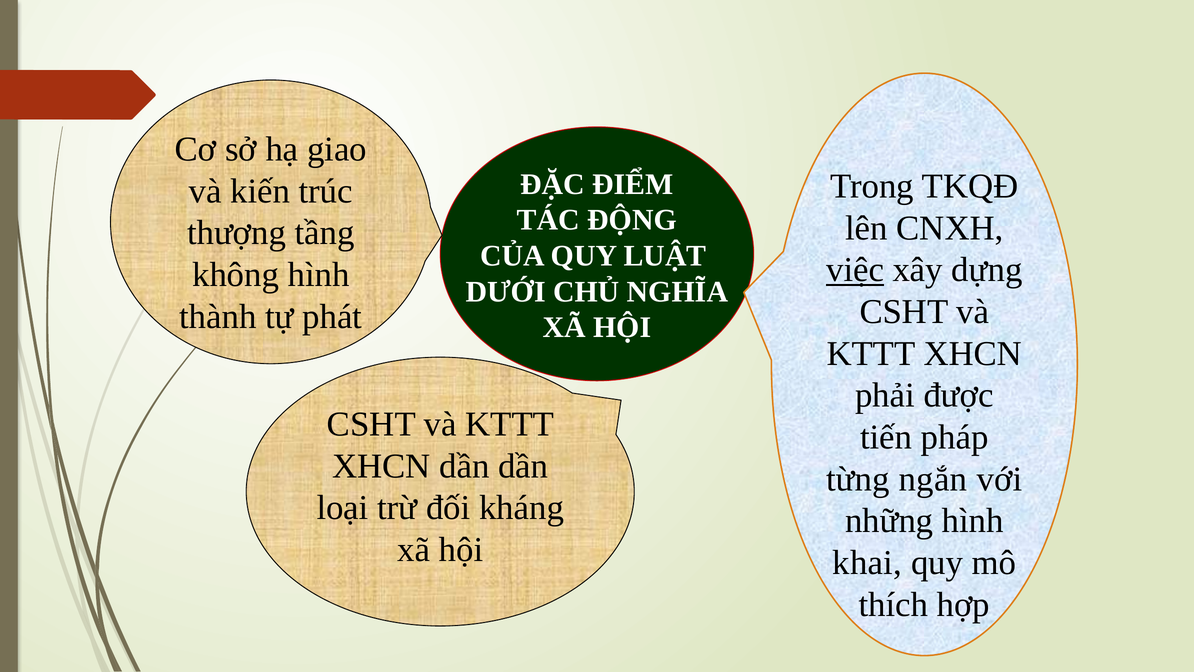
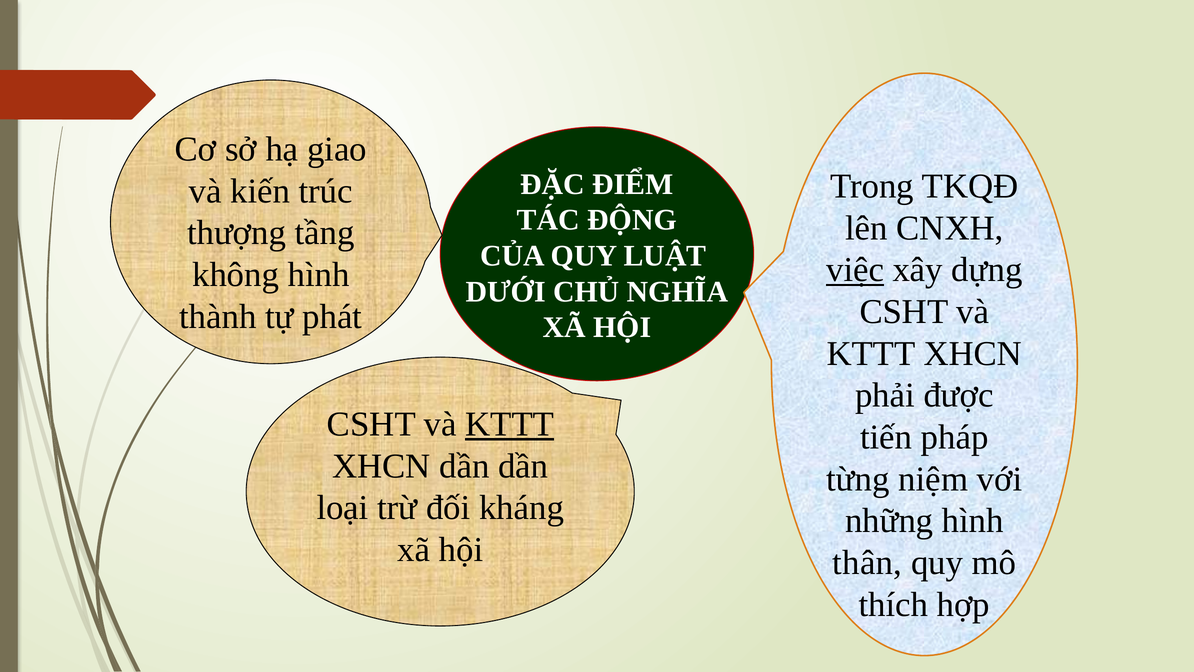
KTTT at (510, 424) underline: none -> present
ngắn: ngắn -> niệm
khai: khai -> thân
